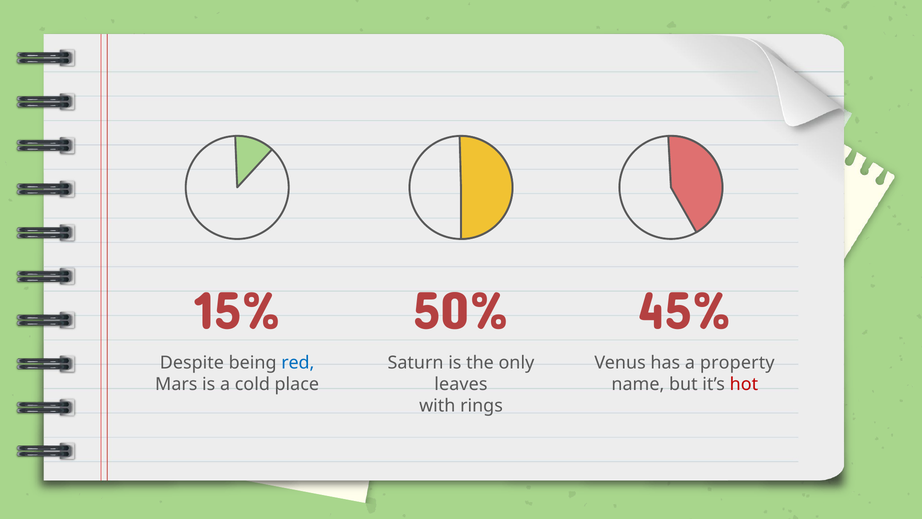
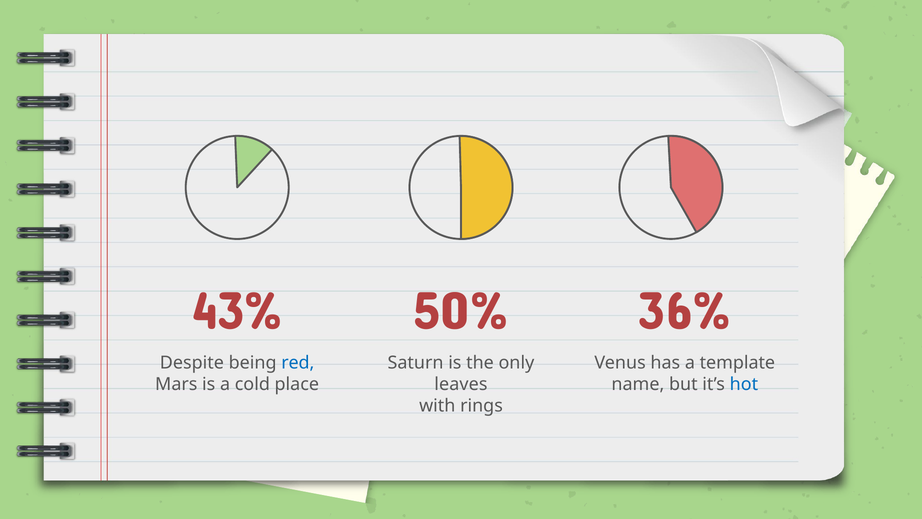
15%: 15% -> 43%
45%: 45% -> 36%
property: property -> template
hot colour: red -> blue
